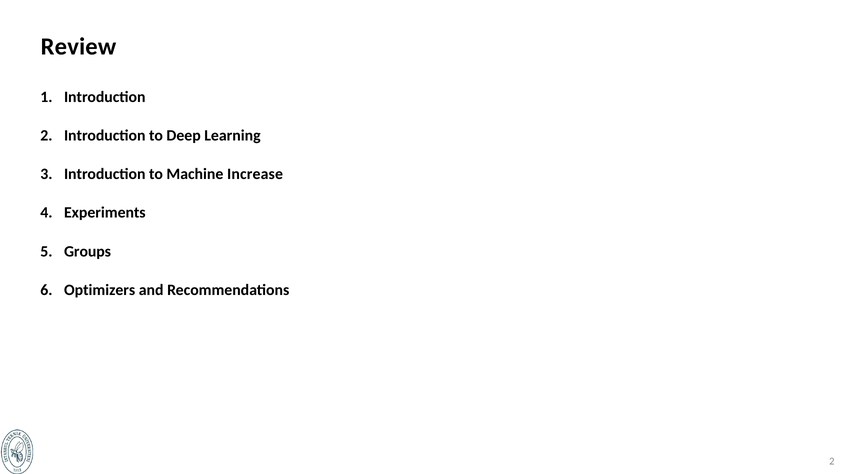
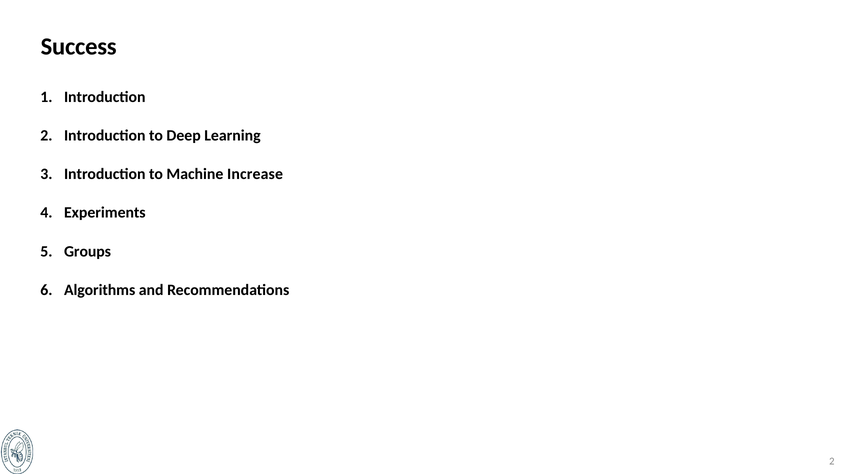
Review: Review -> Success
Optimizers: Optimizers -> Algorithms
